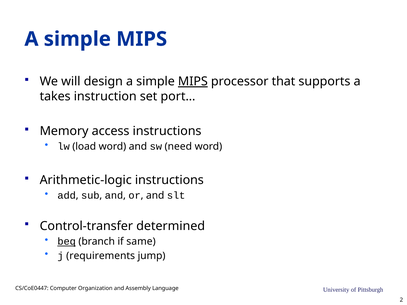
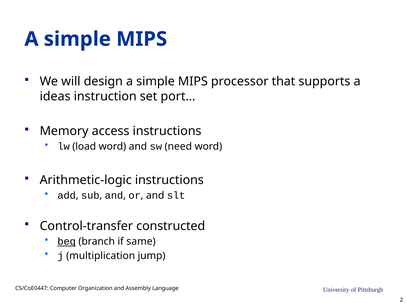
MIPS at (193, 82) underline: present -> none
takes: takes -> ideas
determined: determined -> constructed
requirements: requirements -> multiplication
